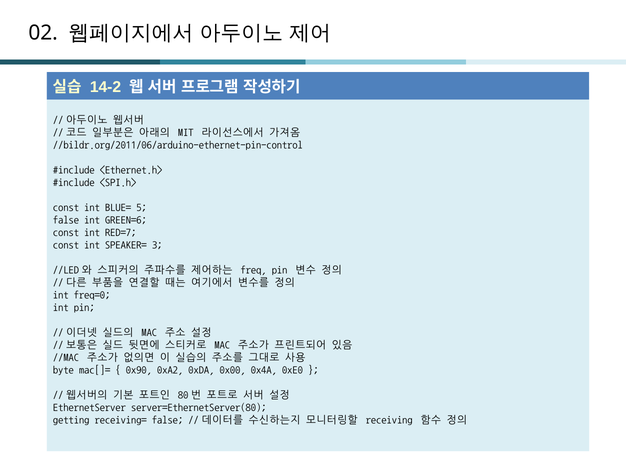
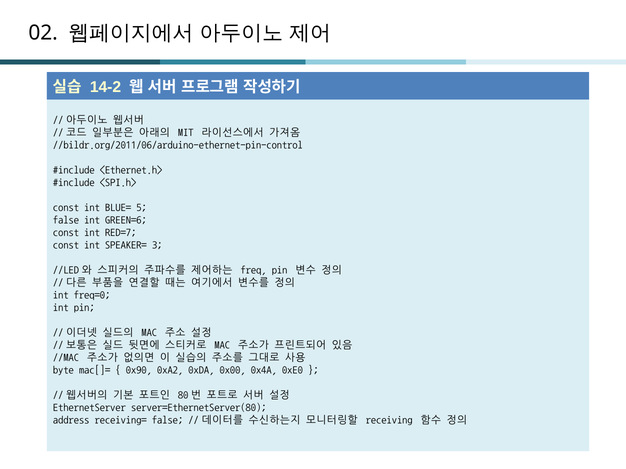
getting: getting -> address
